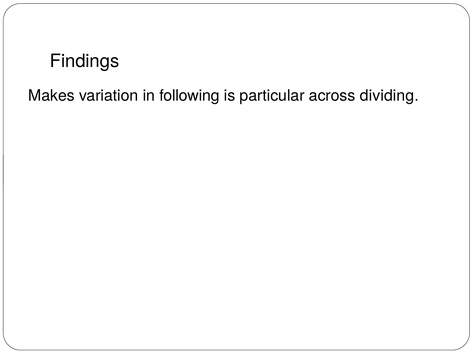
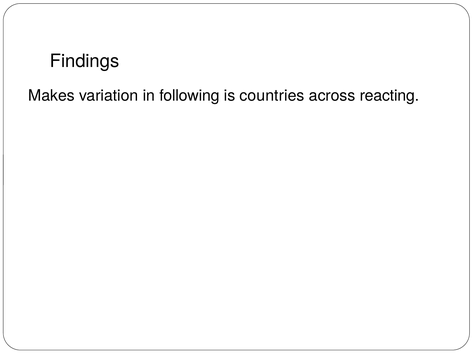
particular: particular -> countries
dividing: dividing -> reacting
